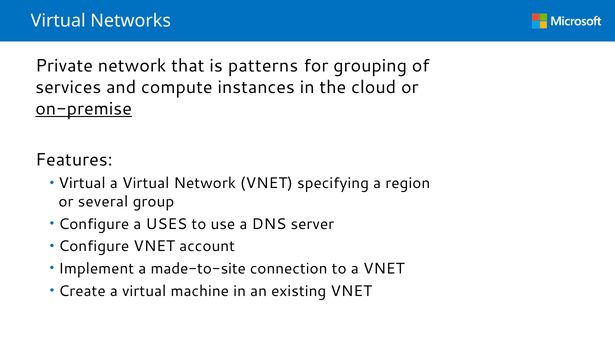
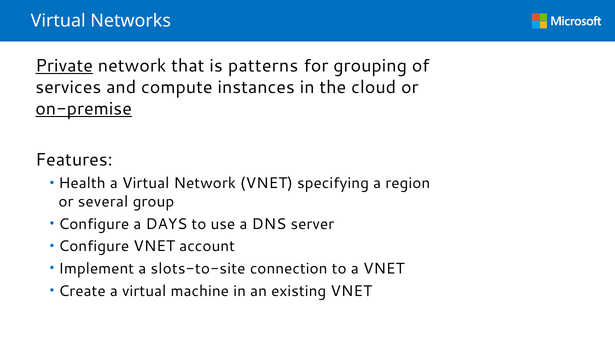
Private underline: none -> present
Virtual at (82, 183): Virtual -> Health
USES: USES -> DAYS
made-to-site: made-to-site -> slots-to-site
